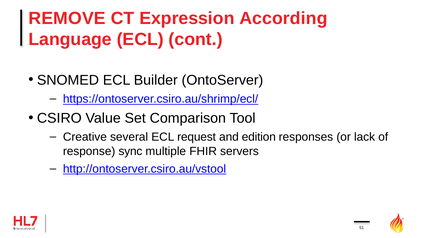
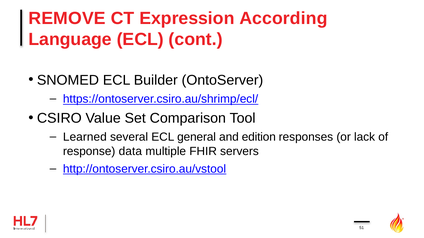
Creative: Creative -> Learned
request: request -> general
sync: sync -> data
